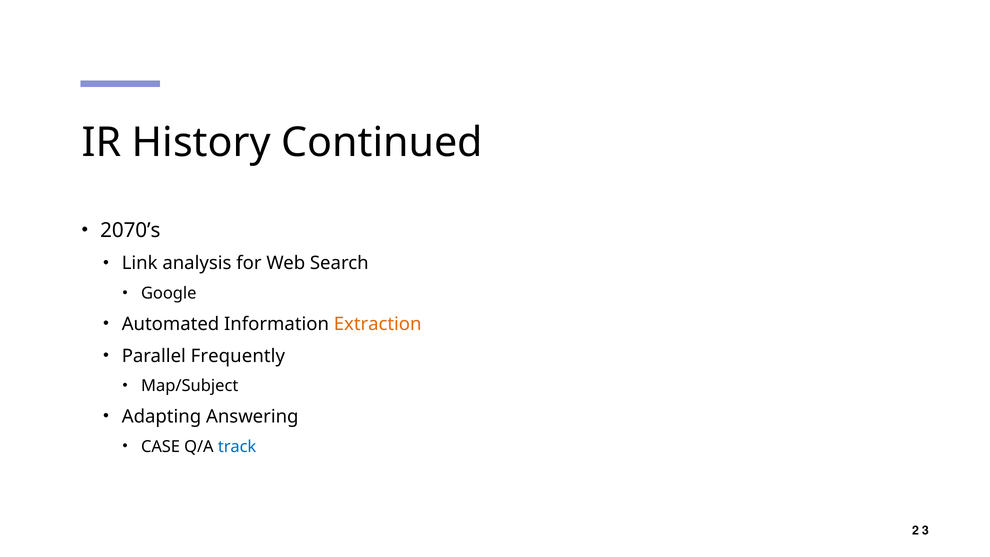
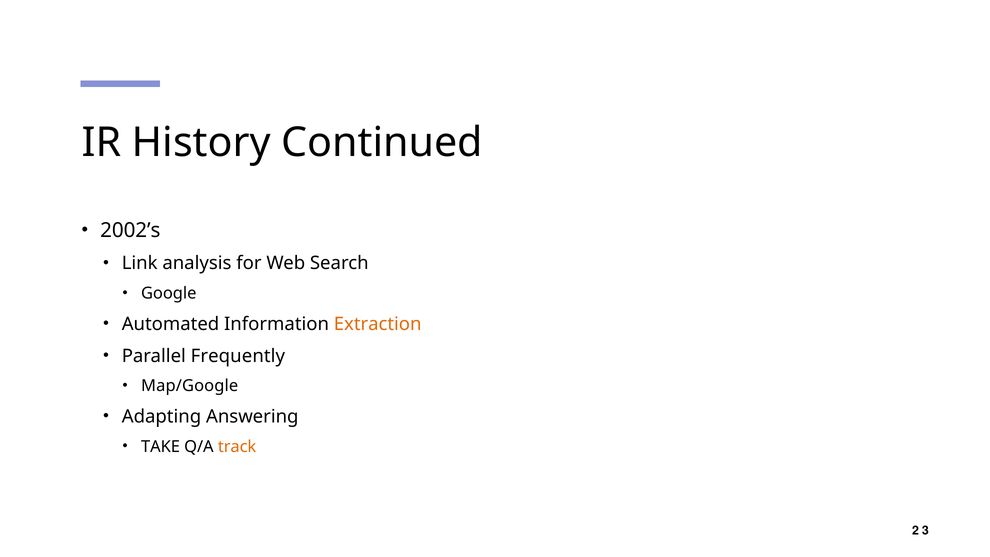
2070’s: 2070’s -> 2002’s
Map/Subject: Map/Subject -> Map/Google
CASE: CASE -> TAKE
track colour: blue -> orange
